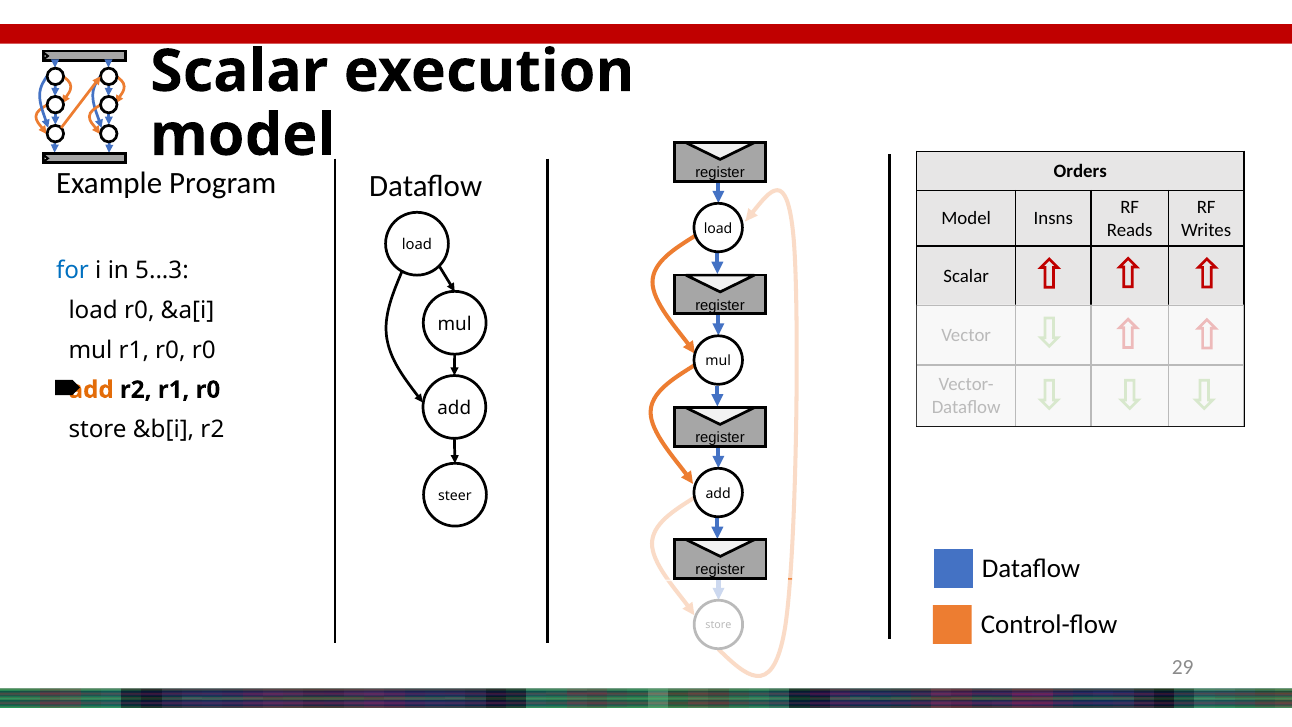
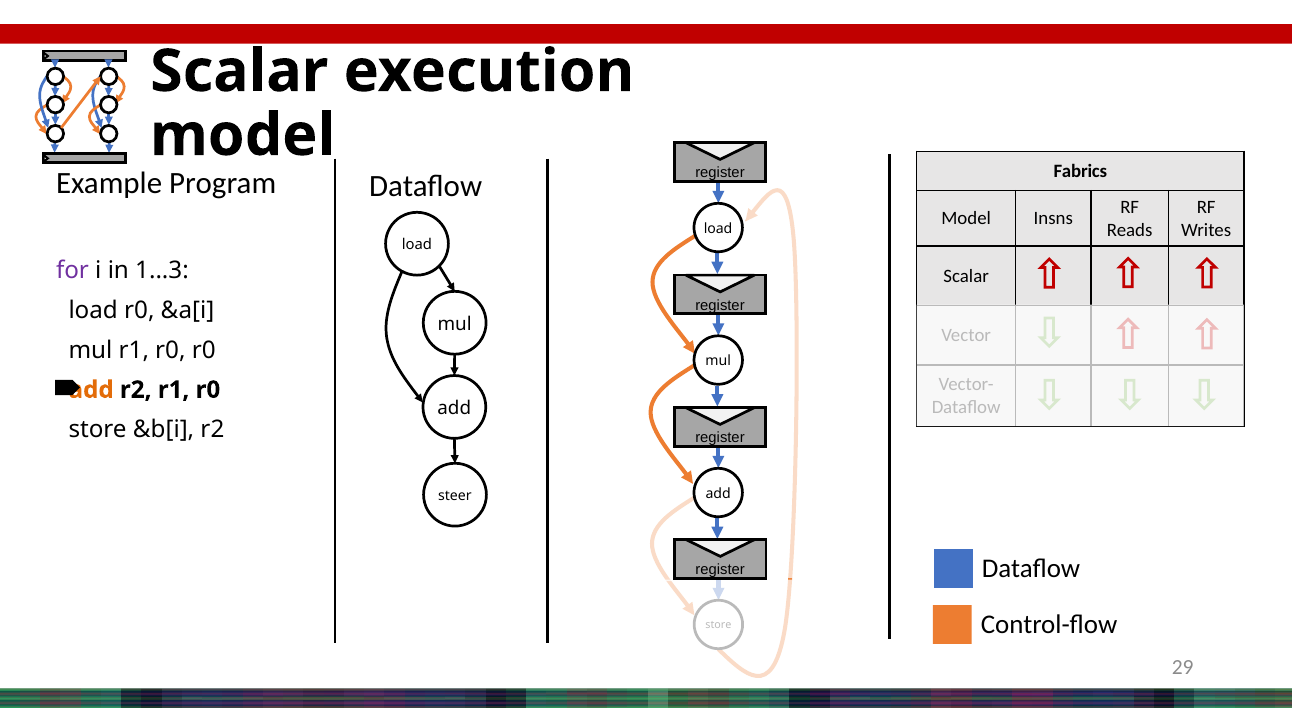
Orders: Orders -> Fabrics
for colour: blue -> purple
5...3: 5...3 -> 1...3
